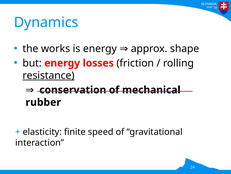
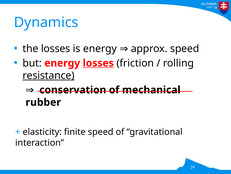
the works: works -> losses
approx shape: shape -> speed
losses at (98, 63) underline: none -> present
